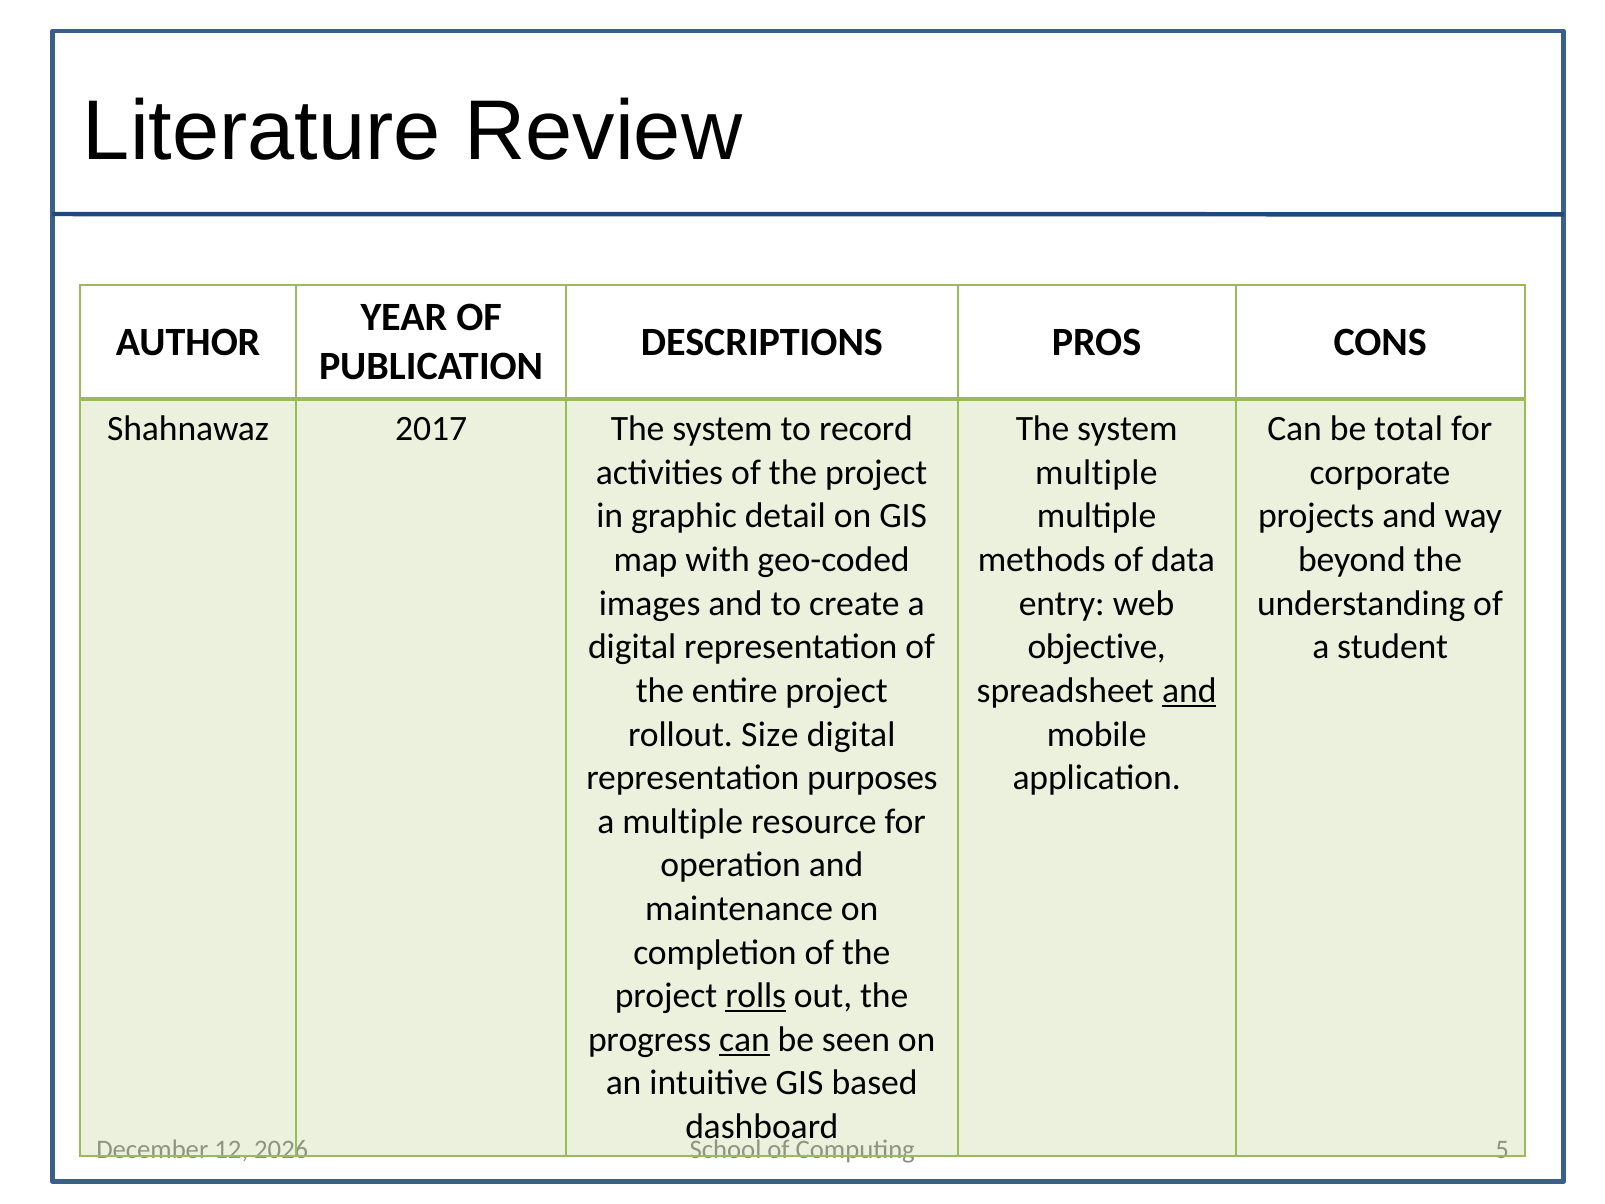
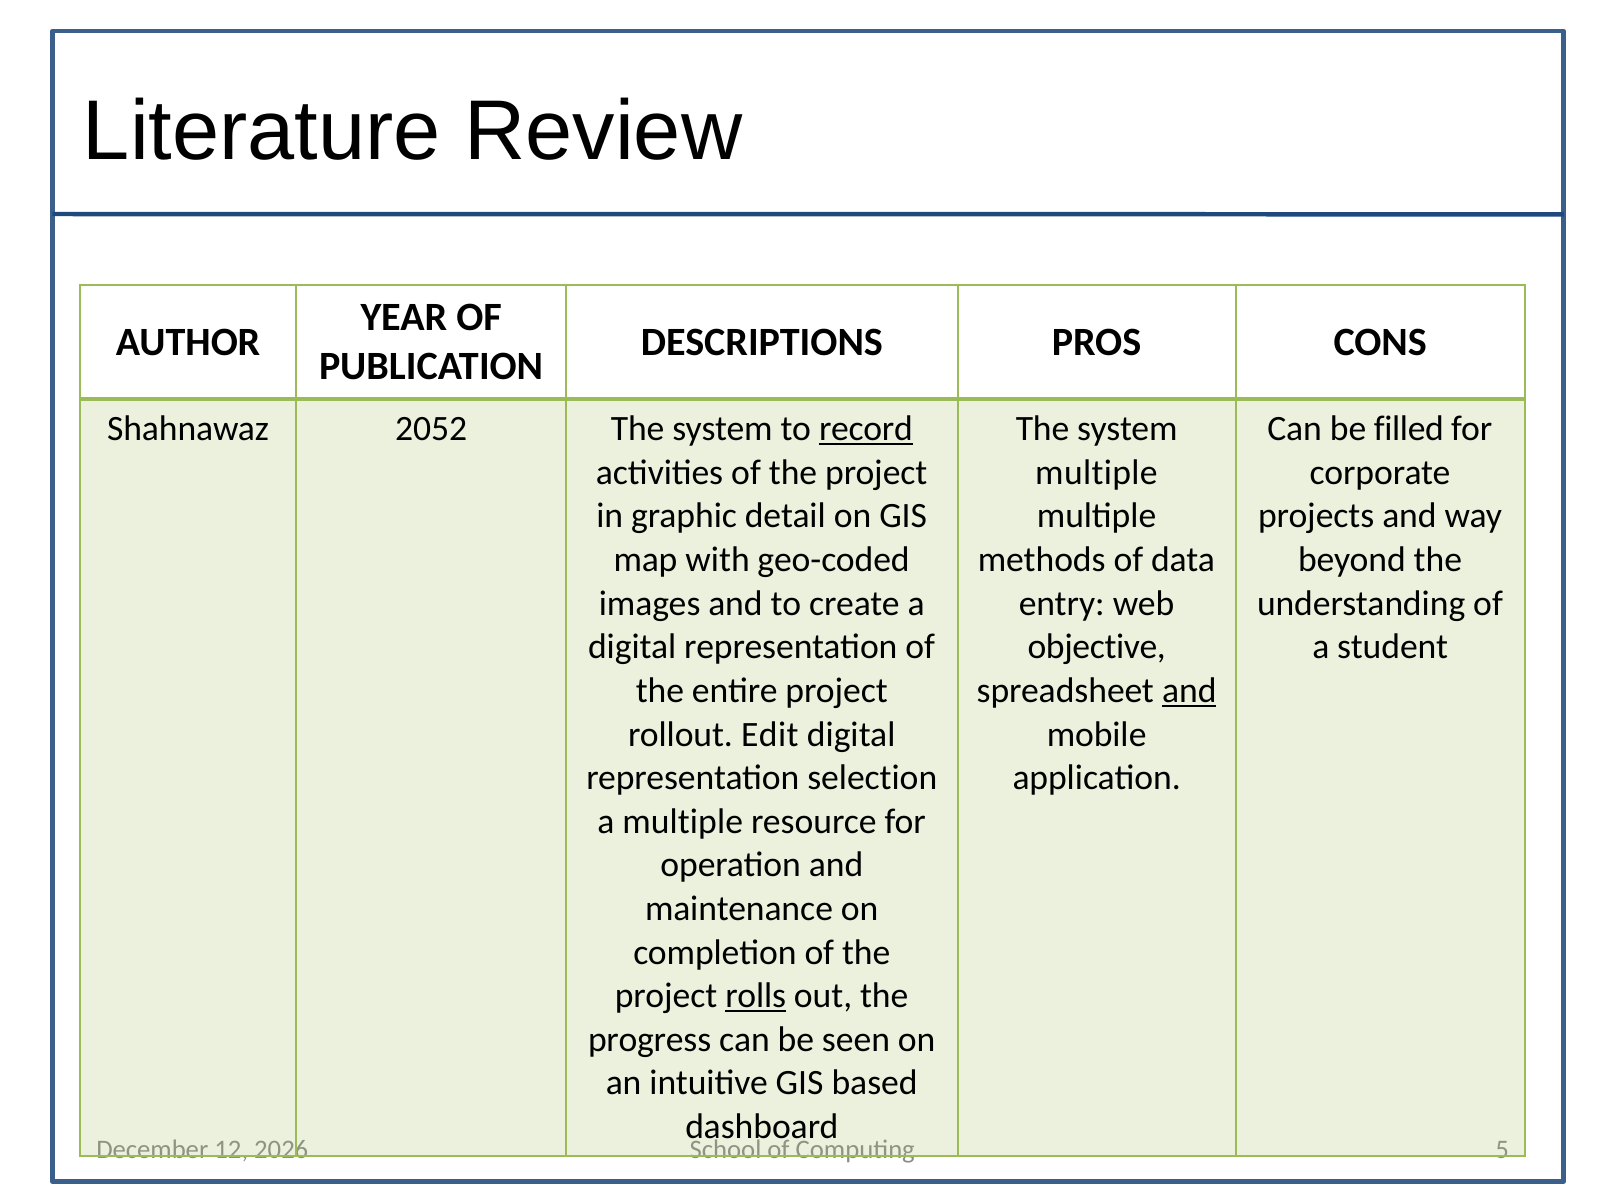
2017: 2017 -> 2052
record underline: none -> present
total: total -> filled
Size: Size -> Edit
purposes: purposes -> selection
can at (744, 1039) underline: present -> none
